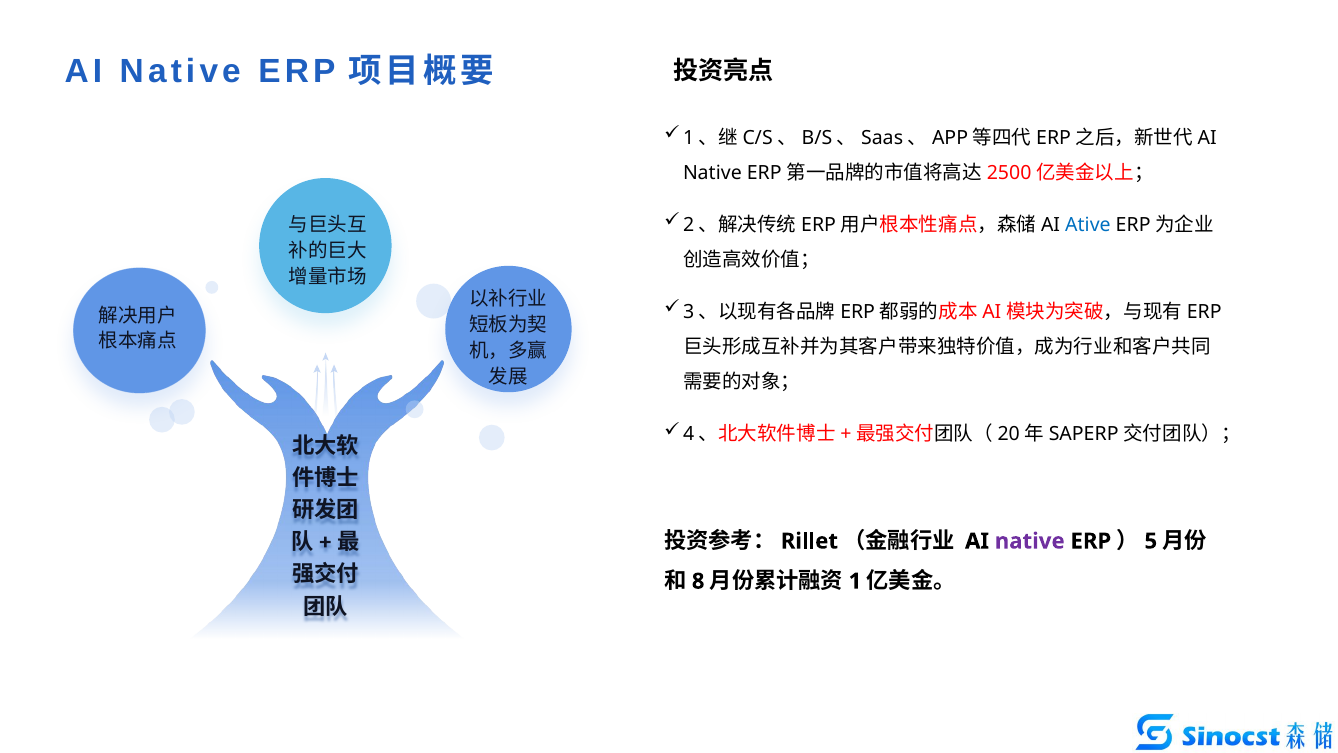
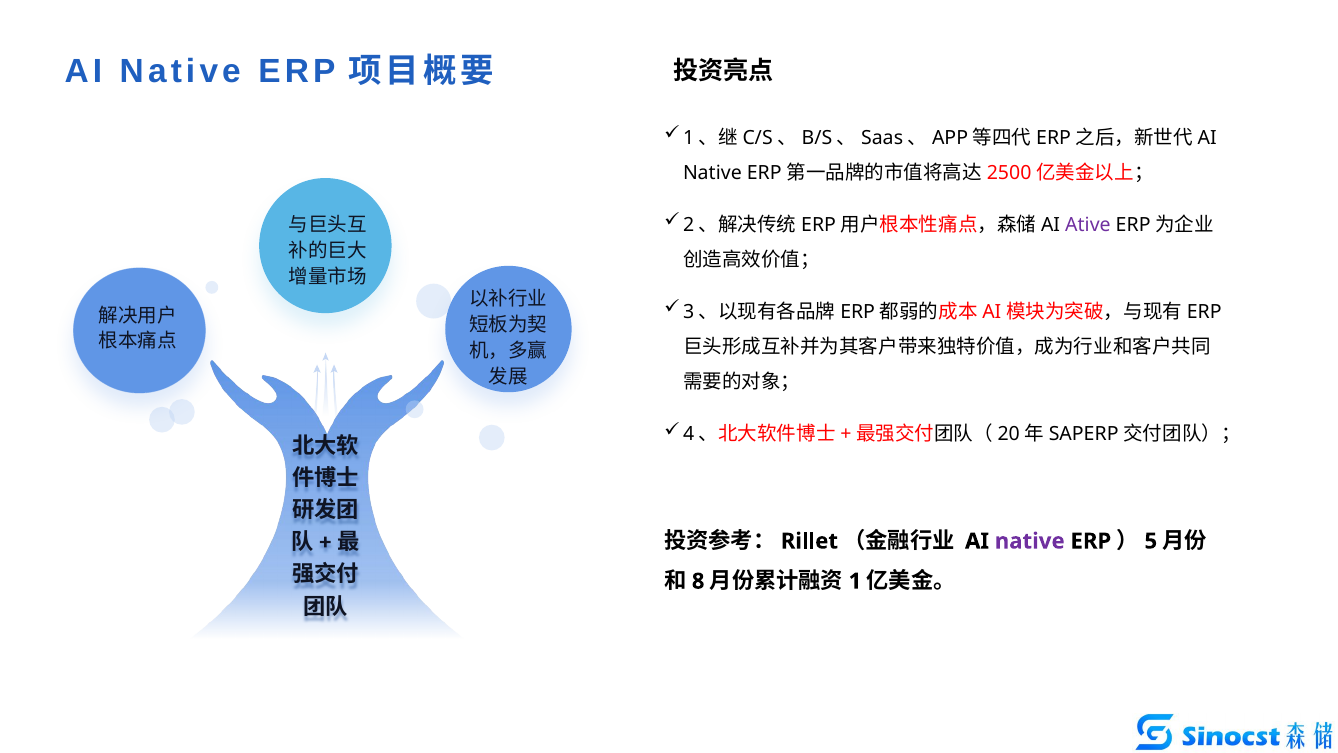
Ative colour: blue -> purple
